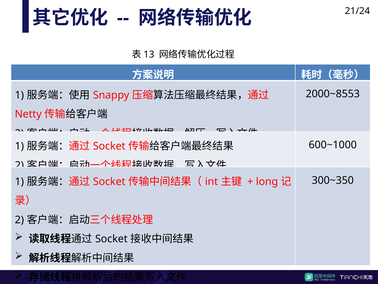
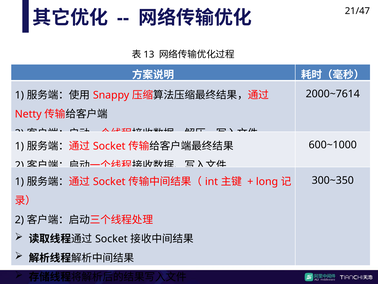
21/24: 21/24 -> 21/47
2000~8553: 2000~8553 -> 2000~7614
